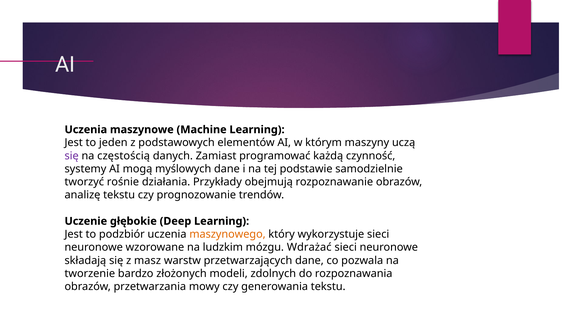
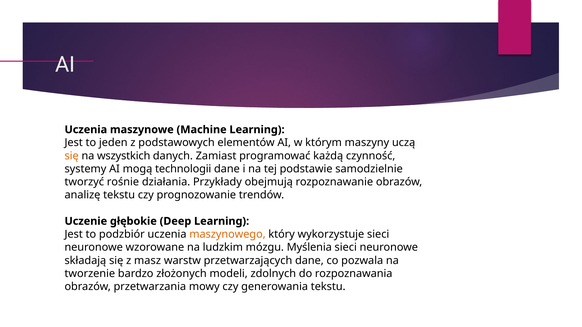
się at (72, 156) colour: purple -> orange
częstością: częstością -> wszystkich
myślowych: myślowych -> technologii
Wdrażać: Wdrażać -> Myślenia
